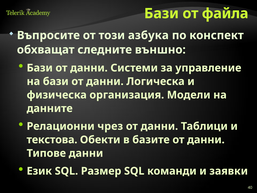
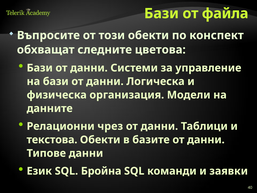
този азбука: азбука -> обекти
външно: външно -> цветова
Размер: Размер -> Бройна
